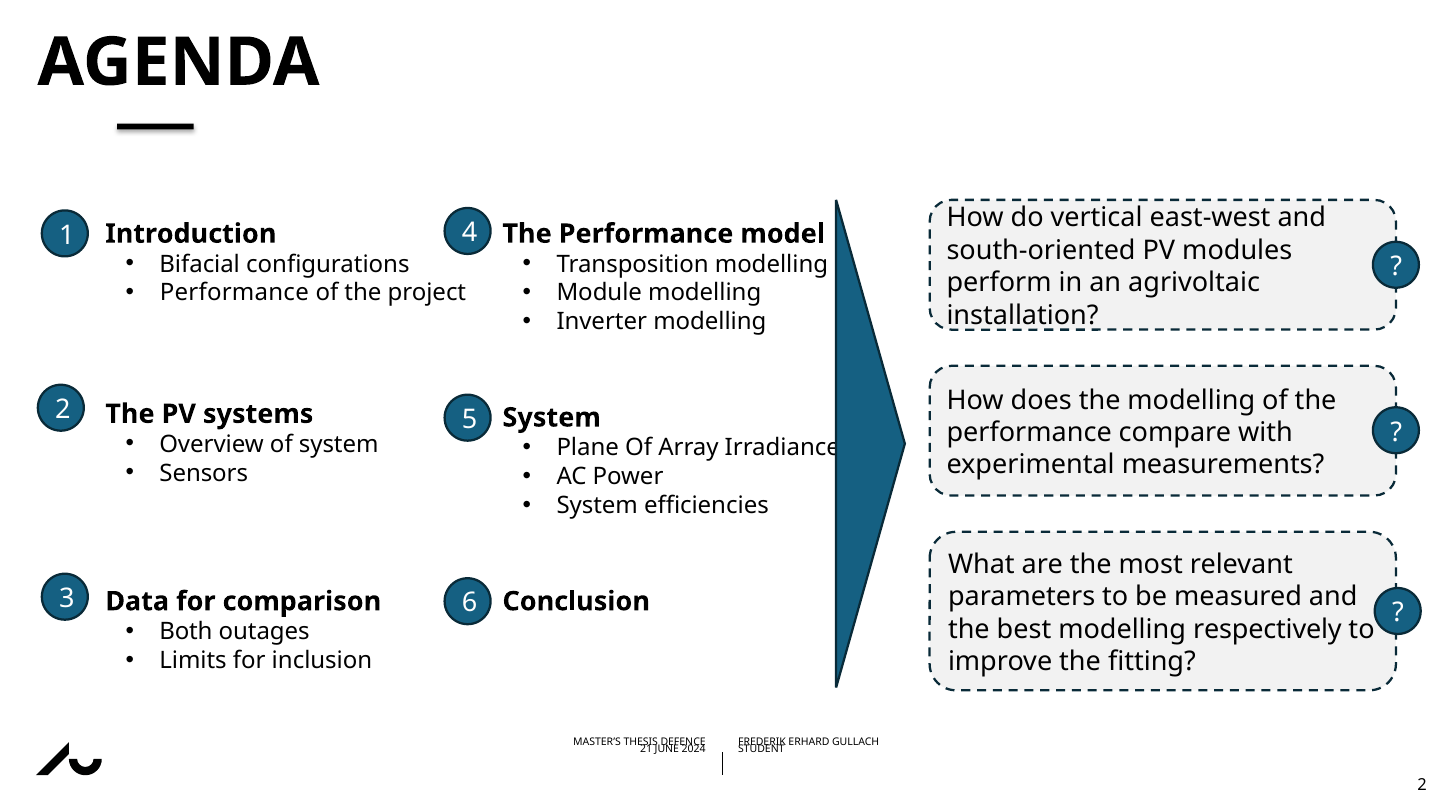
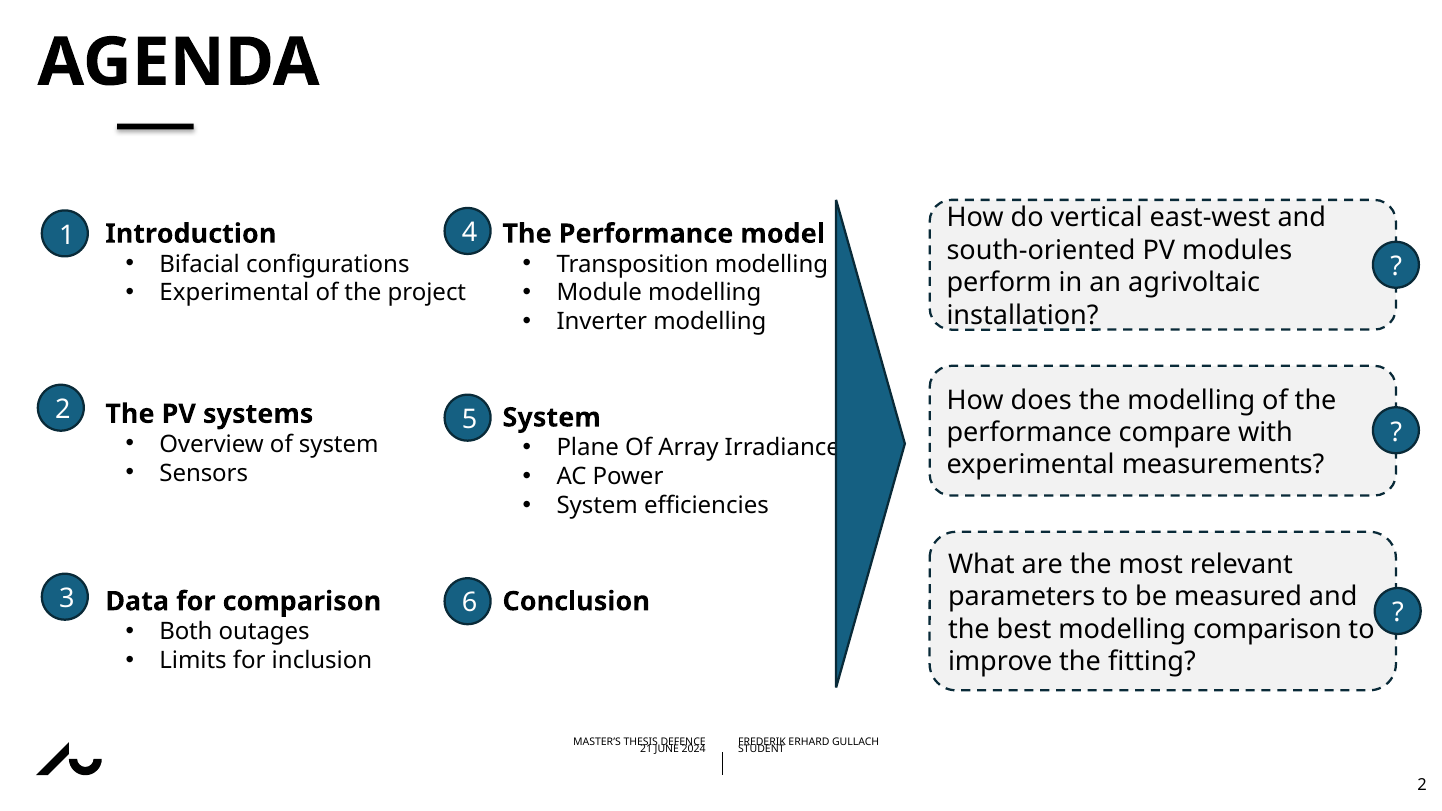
Performance at (234, 293): Performance -> Experimental
modelling respectively: respectively -> comparison
